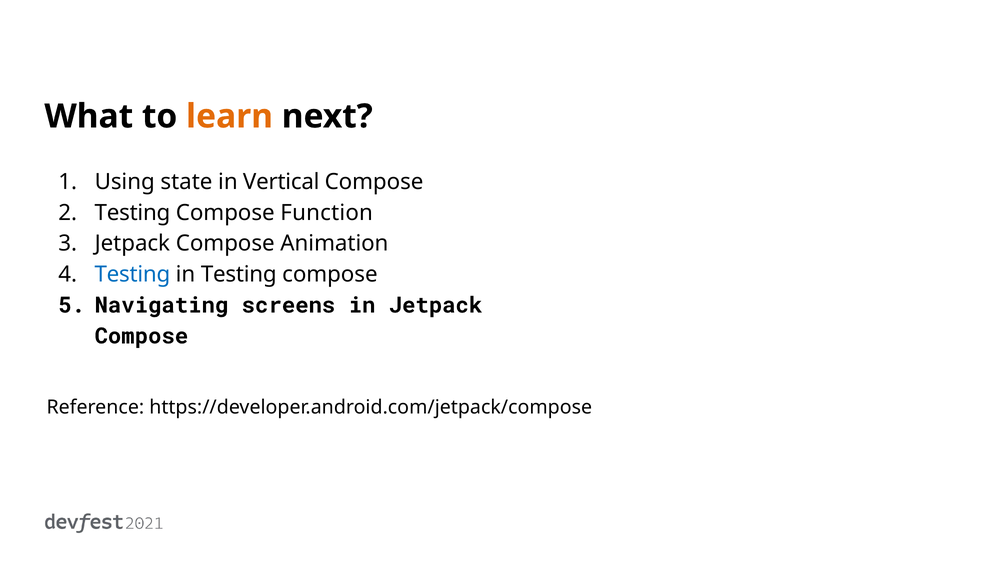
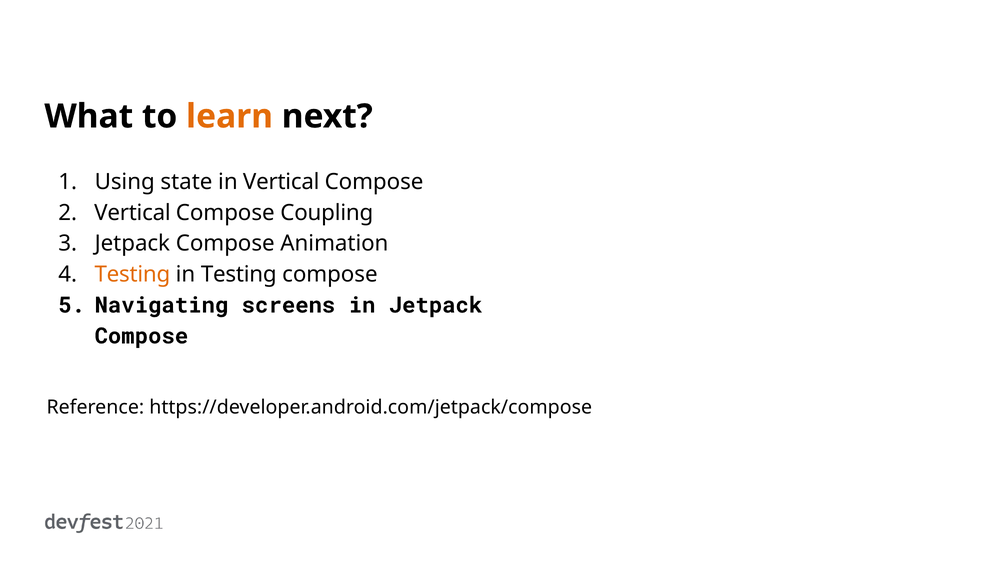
Testing at (132, 213): Testing -> Vertical
Function: Function -> Coupling
Testing at (132, 274) colour: blue -> orange
